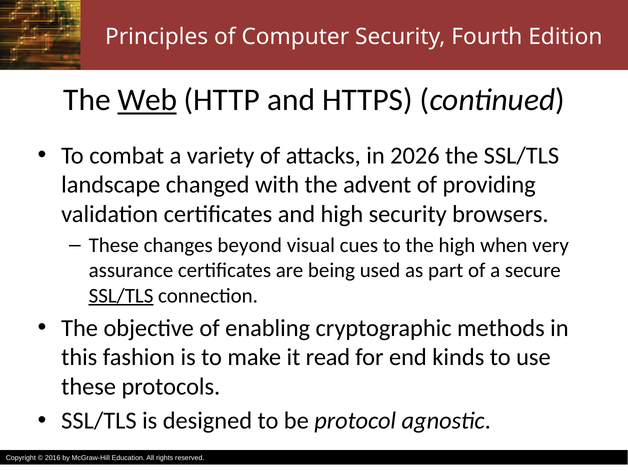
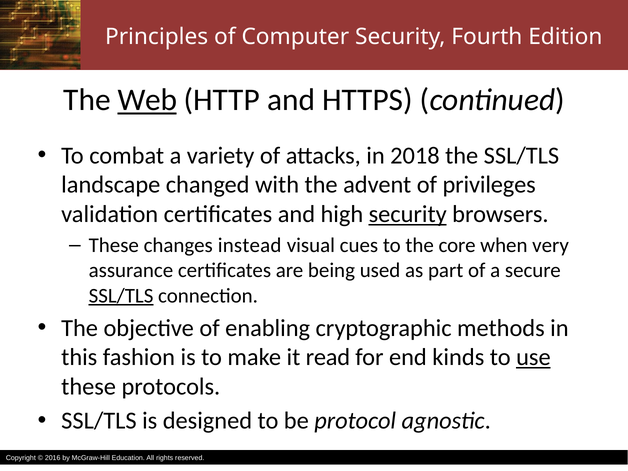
2026: 2026 -> 2018
providing: providing -> privileges
security at (408, 214) underline: none -> present
beyond: beyond -> instead
the high: high -> core
use underline: none -> present
